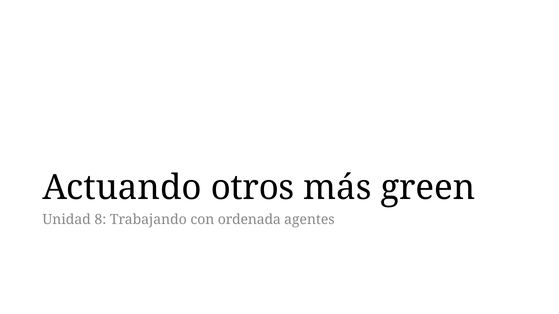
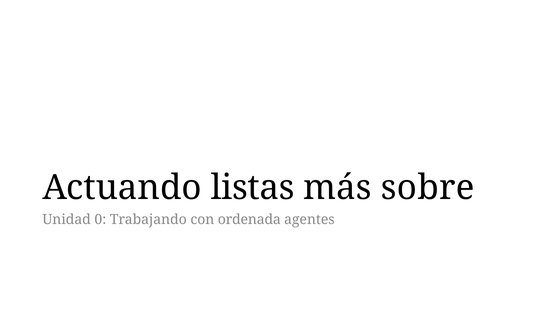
otros: otros -> listas
green: green -> sobre
8: 8 -> 0
